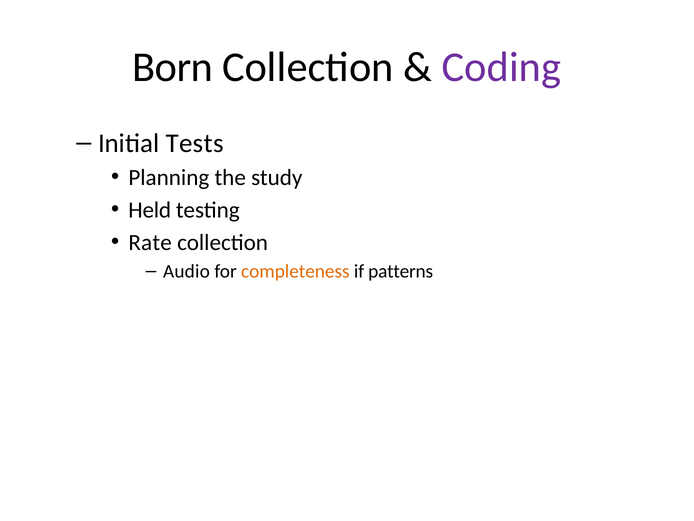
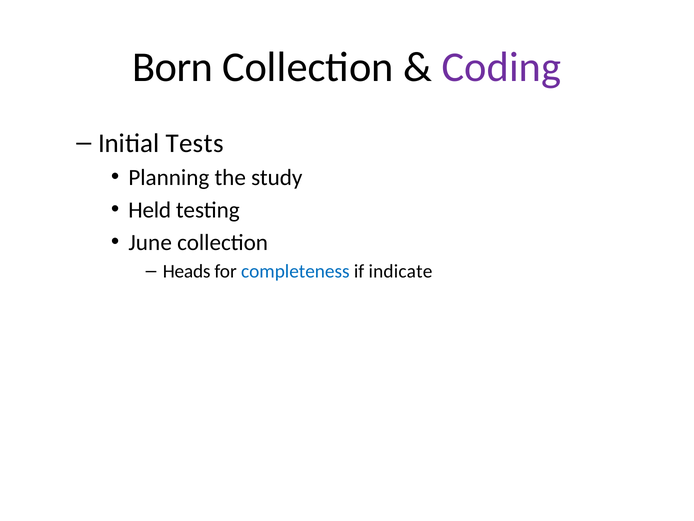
Rate: Rate -> June
Audio: Audio -> Heads
completeness colour: orange -> blue
patterns: patterns -> indicate
